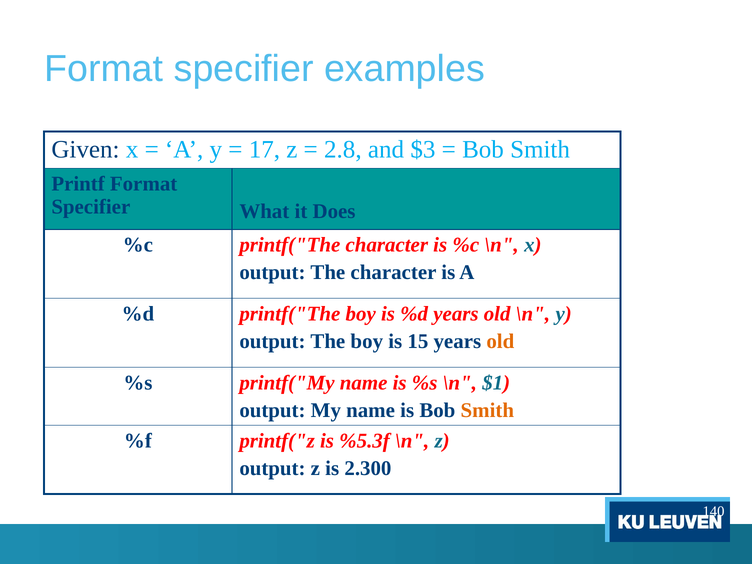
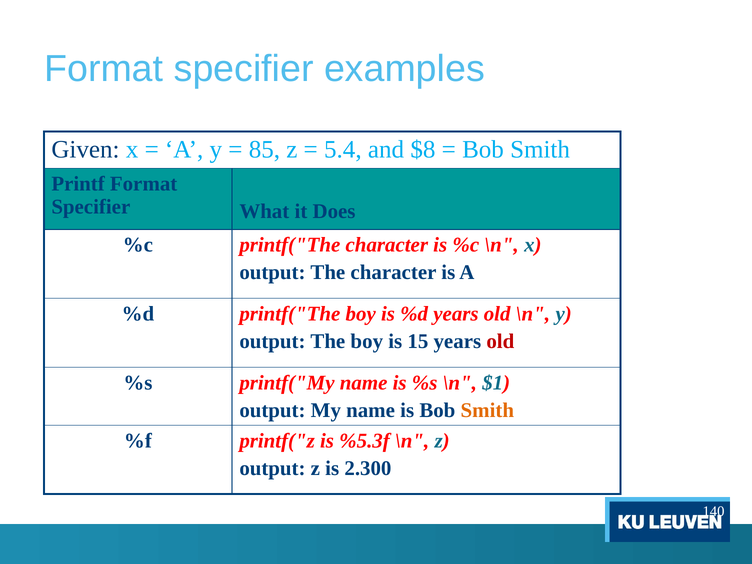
17: 17 -> 85
2.8: 2.8 -> 5.4
$3: $3 -> $8
old at (500, 341) colour: orange -> red
